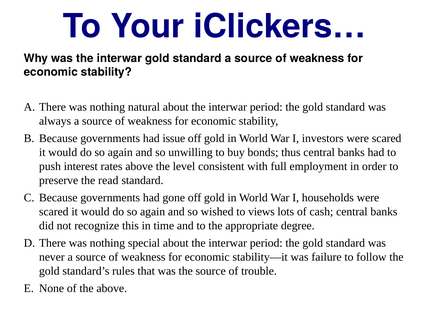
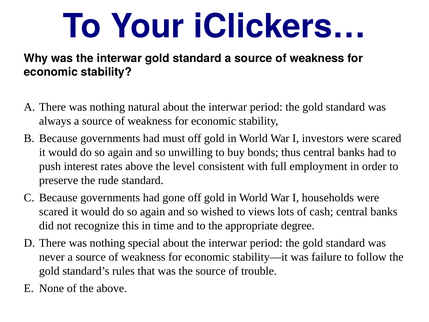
issue: issue -> must
read: read -> rude
